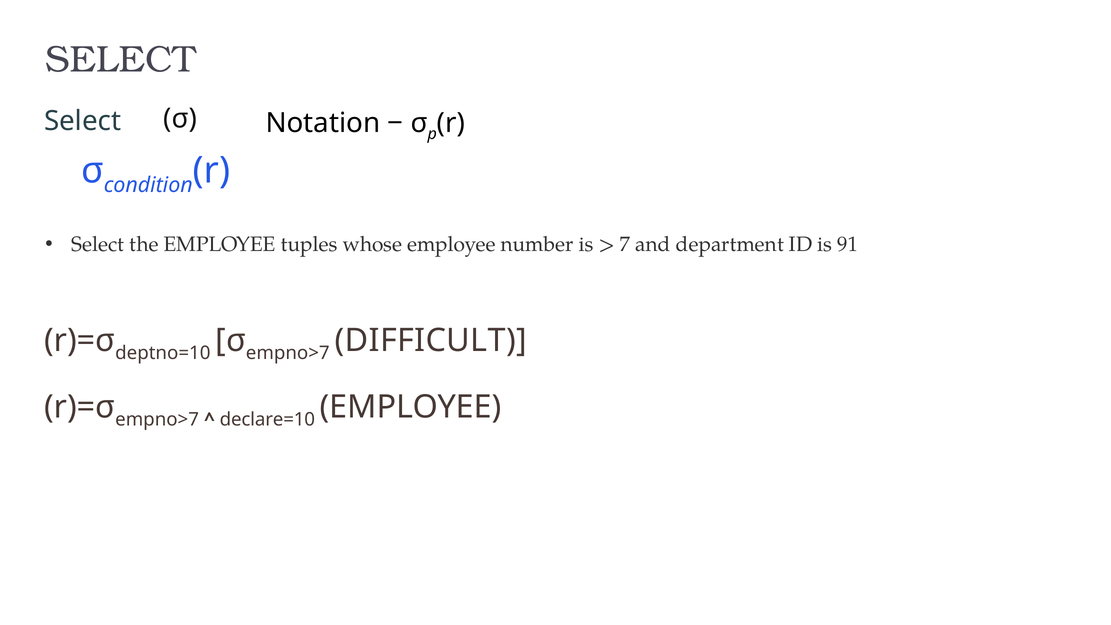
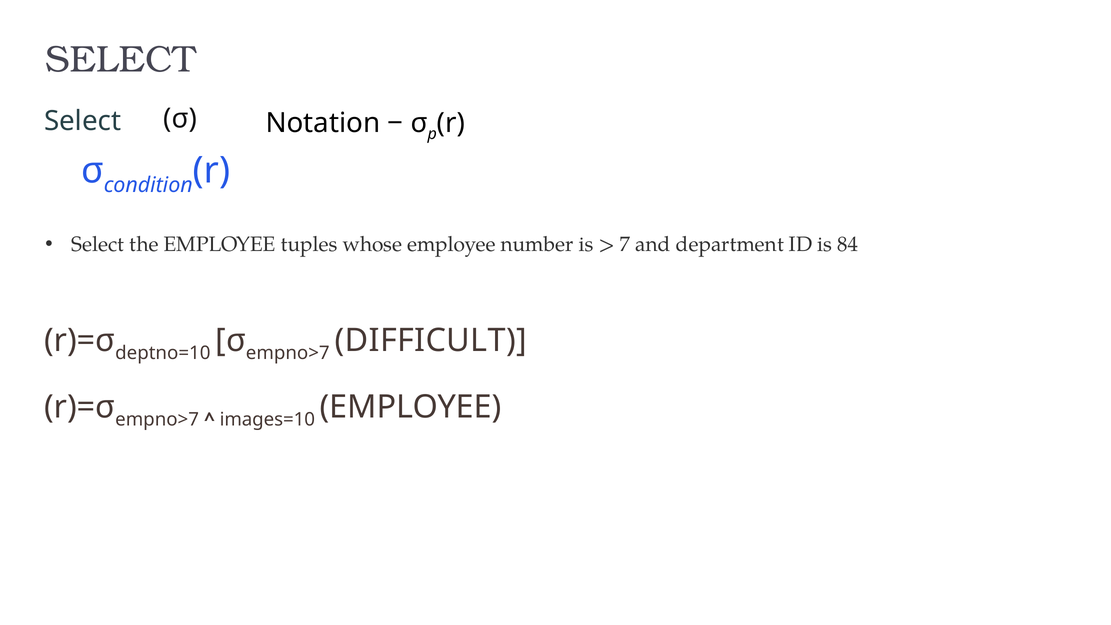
91: 91 -> 84
declare=10: declare=10 -> images=10
